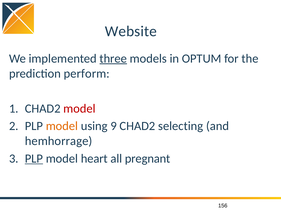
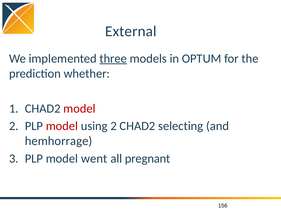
Website: Website -> External
perform: perform -> whether
model at (62, 126) colour: orange -> red
using 9: 9 -> 2
PLP at (34, 158) underline: present -> none
heart: heart -> went
